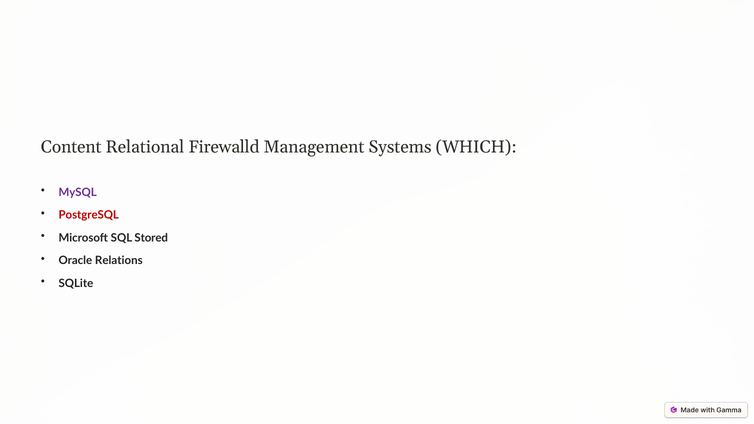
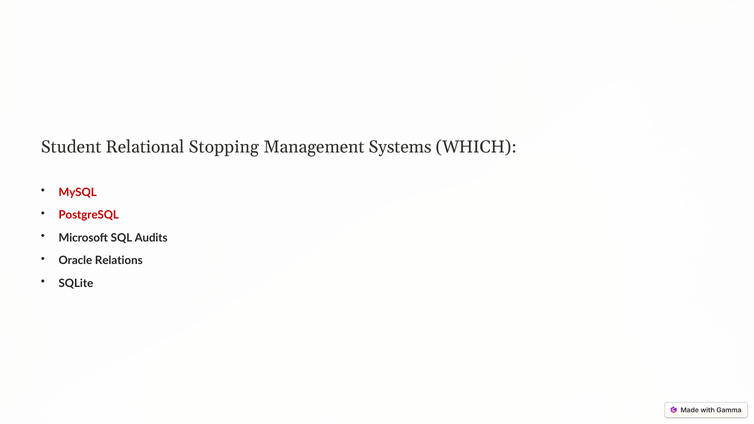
Content: Content -> Student
Firewalld: Firewalld -> Stopping
MySQL colour: purple -> red
Stored: Stored -> Audits
